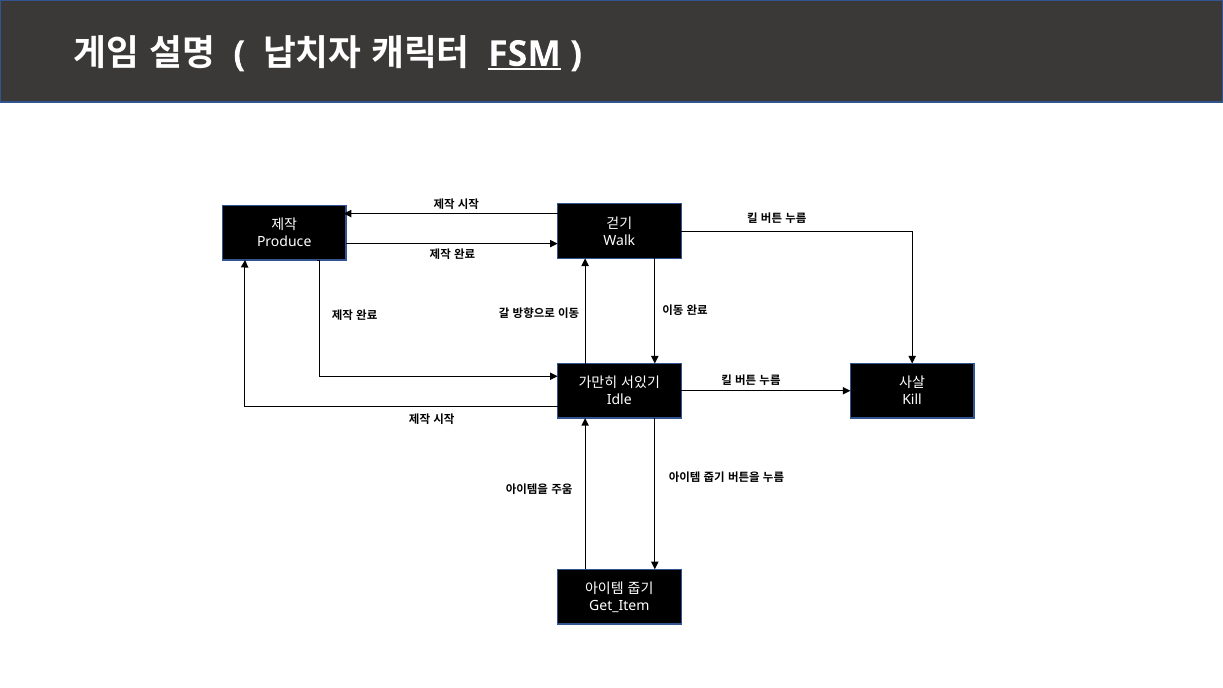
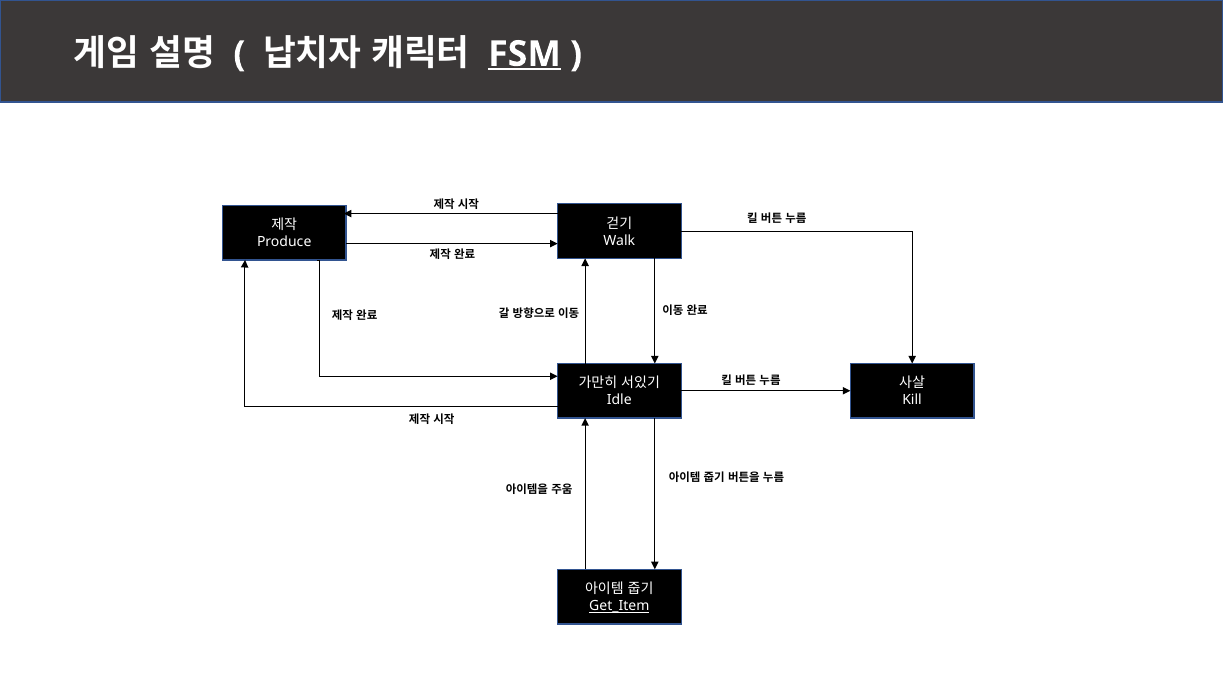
Get_Item underline: none -> present
